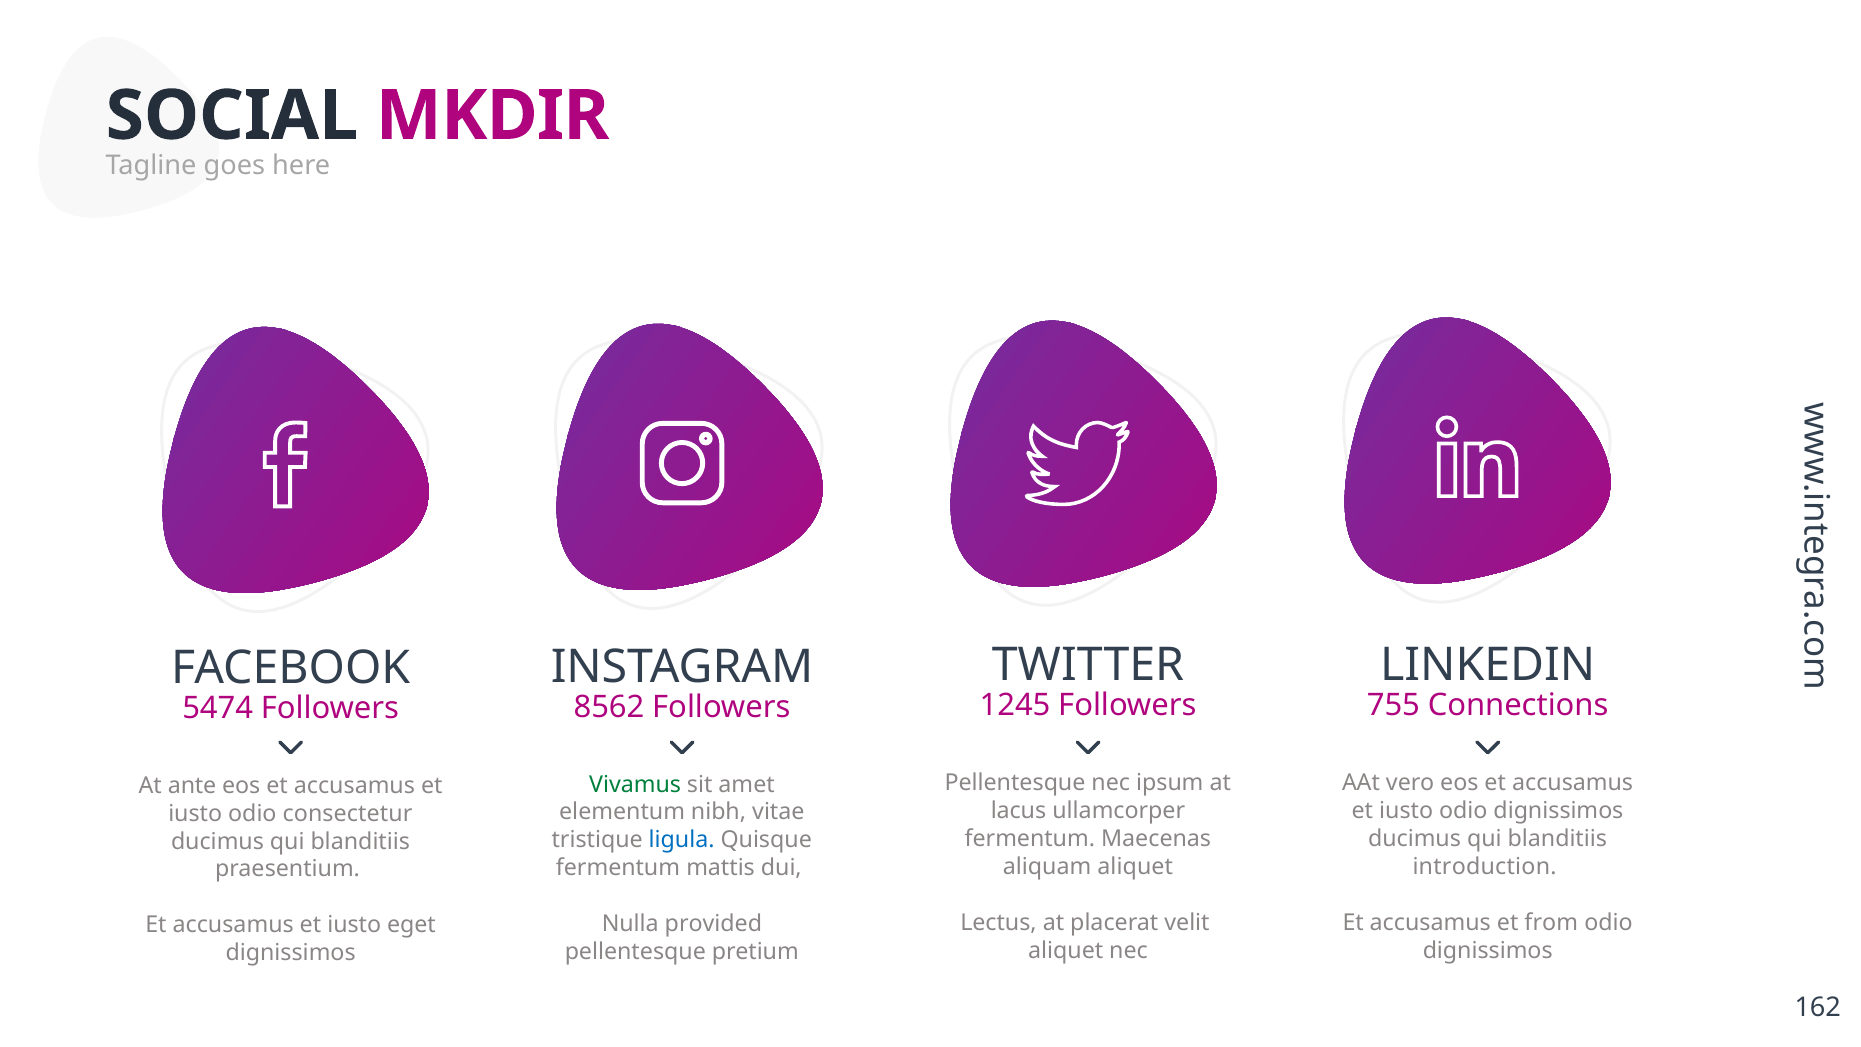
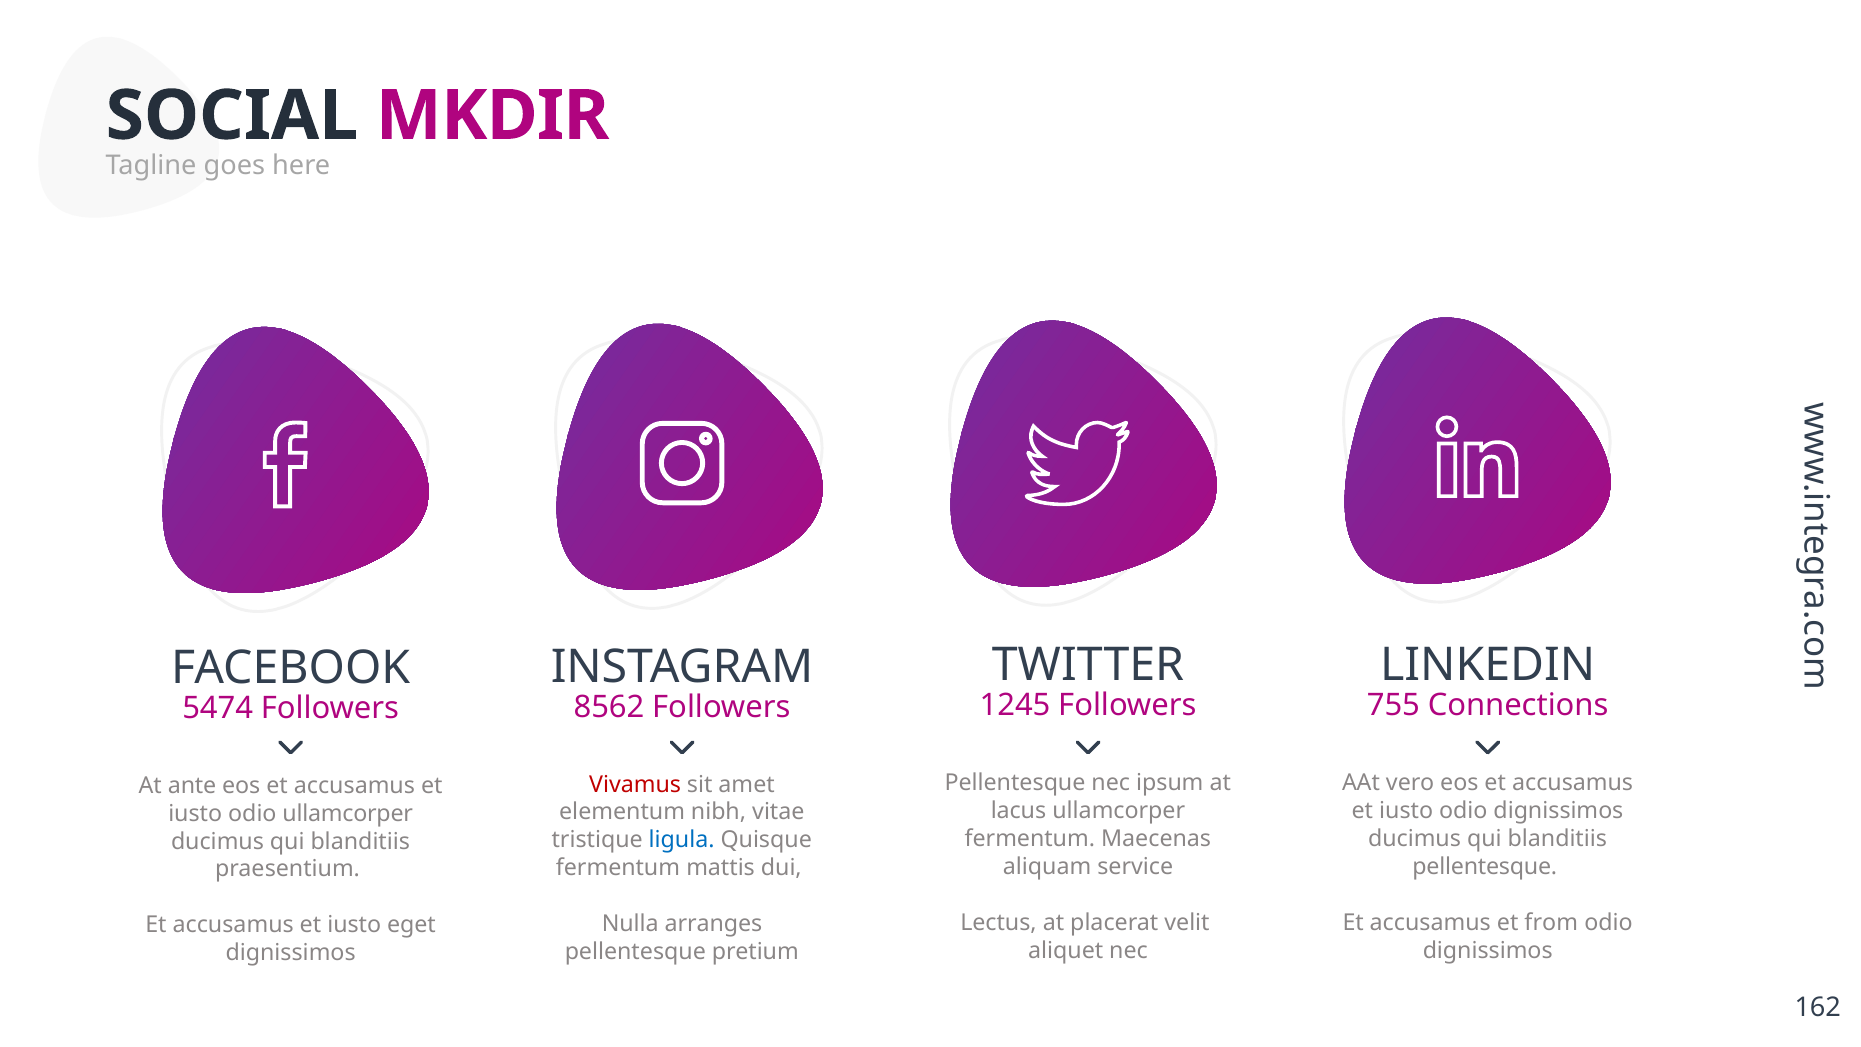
Vivamus colour: green -> red
odio consectetur: consectetur -> ullamcorper
aliquam aliquet: aliquet -> service
introduction at (1485, 867): introduction -> pellentesque
provided: provided -> arranges
